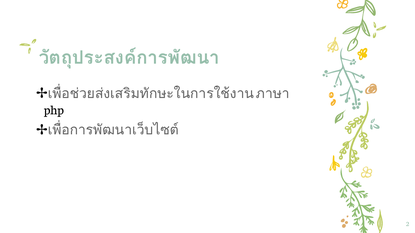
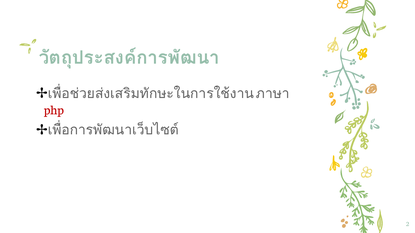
php colour: black -> red
